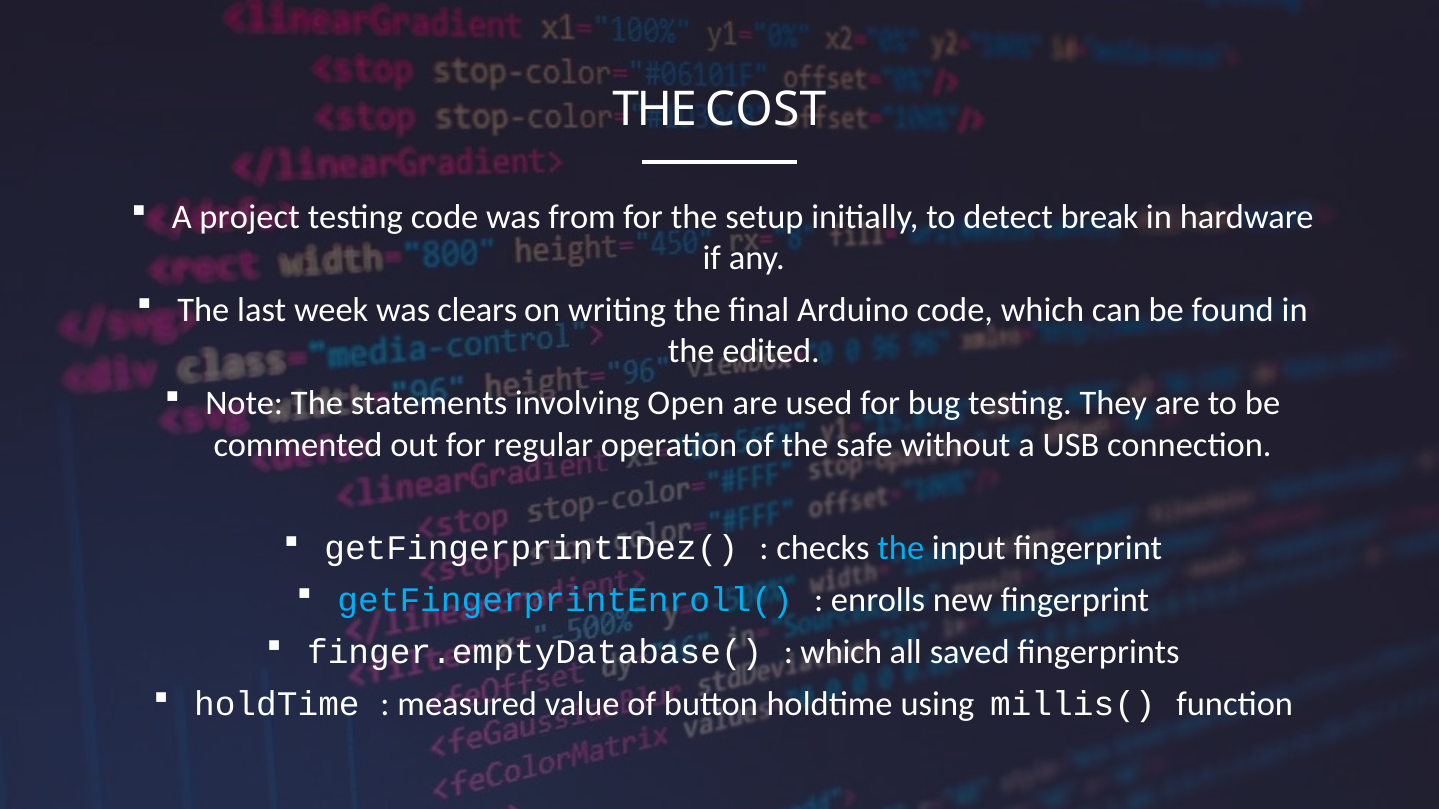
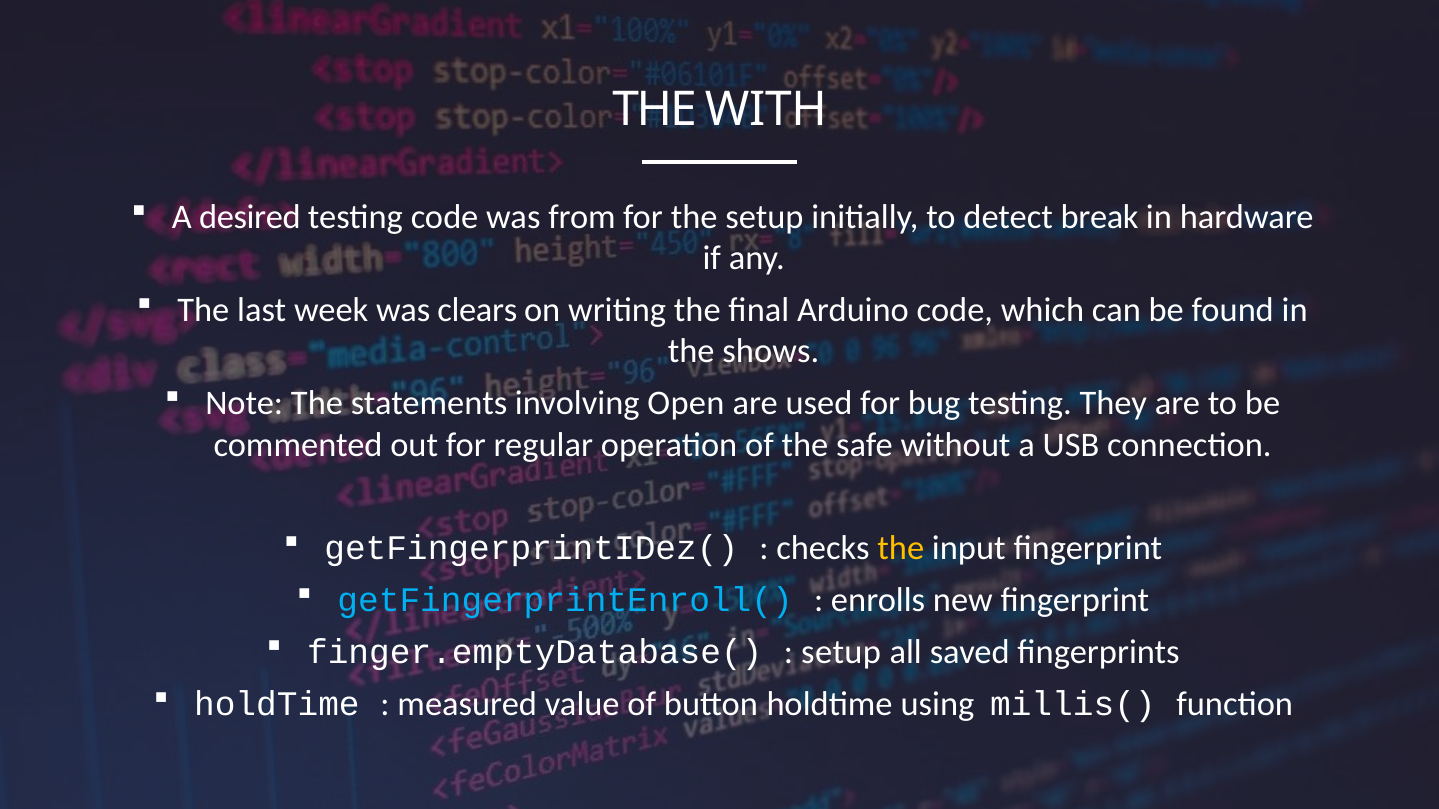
COST: COST -> WITH
project: project -> desired
edited: edited -> shows
the at (901, 549) colour: light blue -> yellow
which at (841, 652): which -> setup
